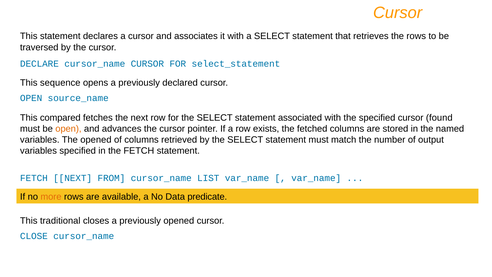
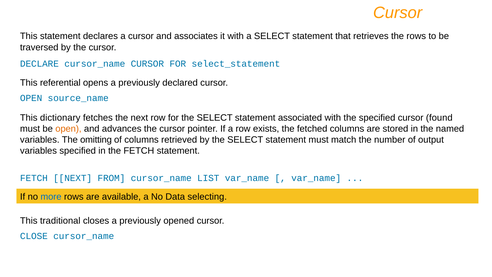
sequence: sequence -> referential
compared: compared -> dictionary
The opened: opened -> omitting
more colour: orange -> blue
predicate: predicate -> selecting
